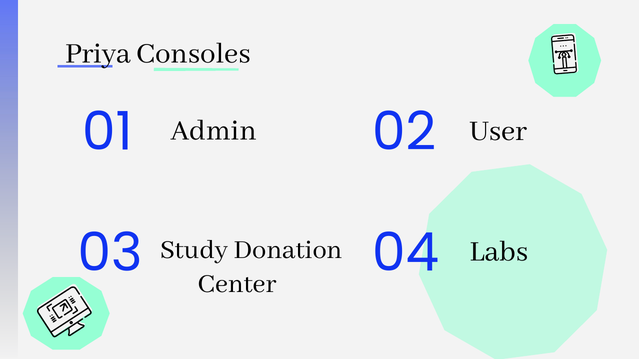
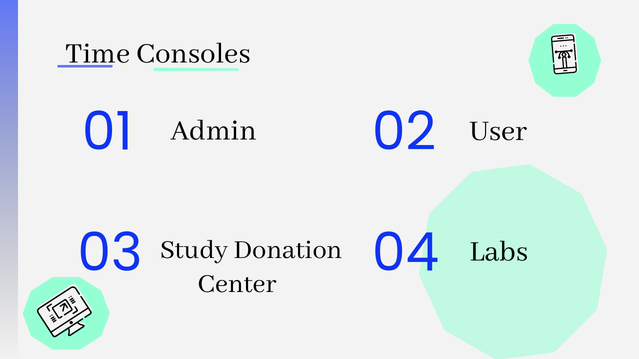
Priya: Priya -> Time
